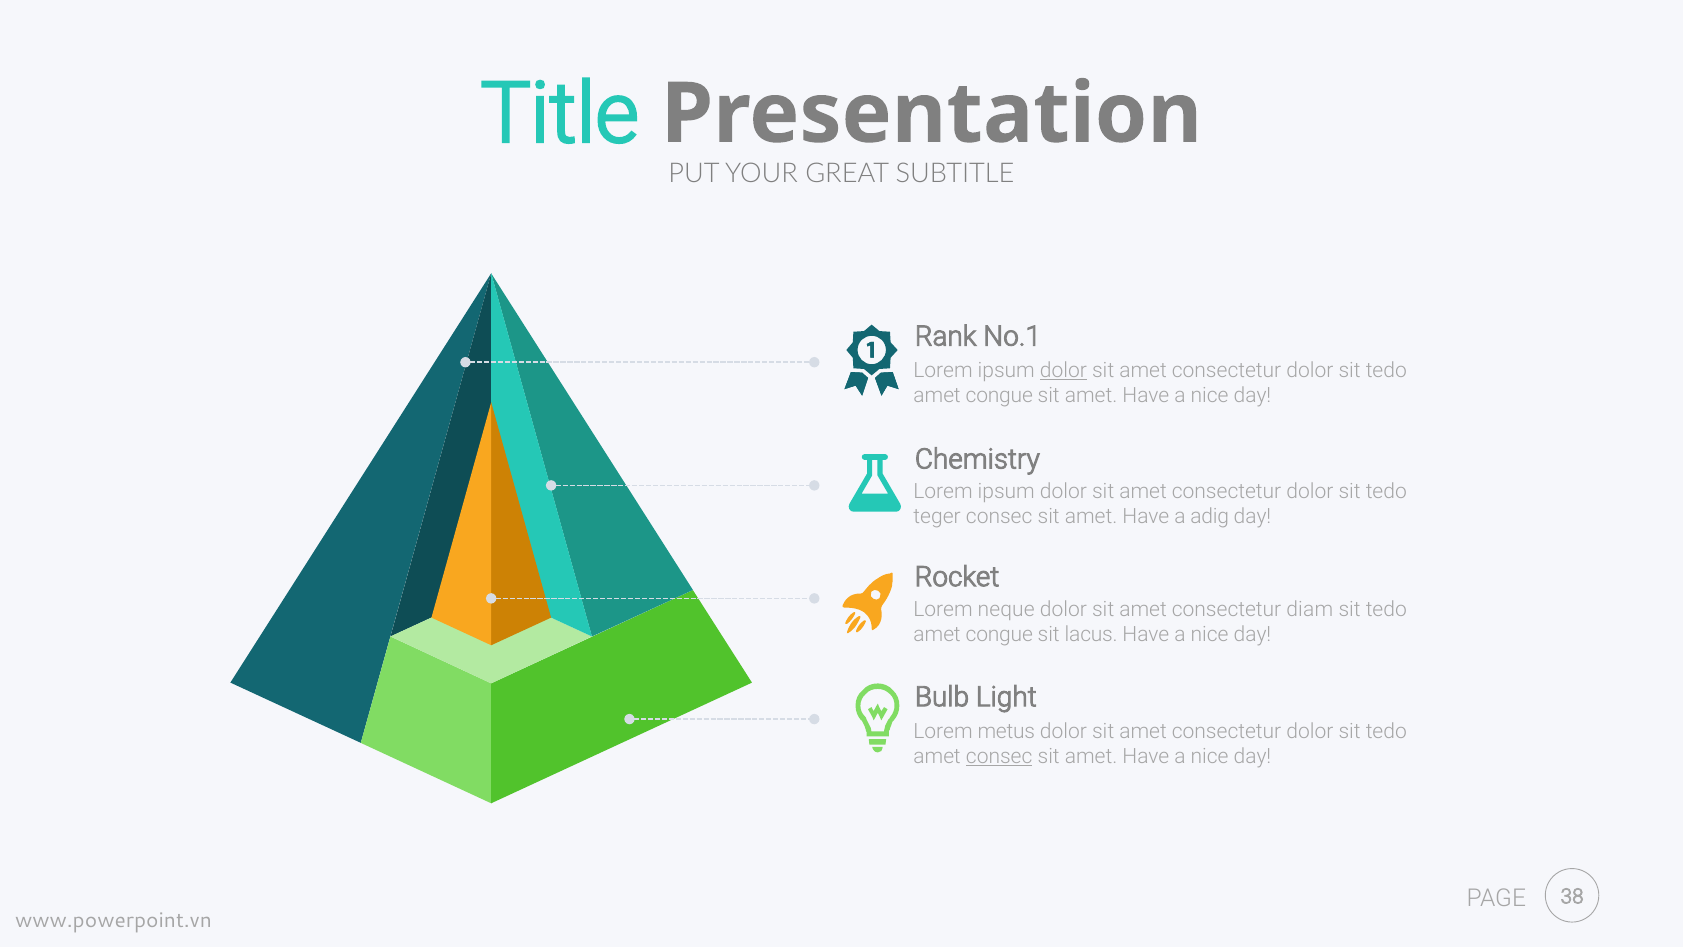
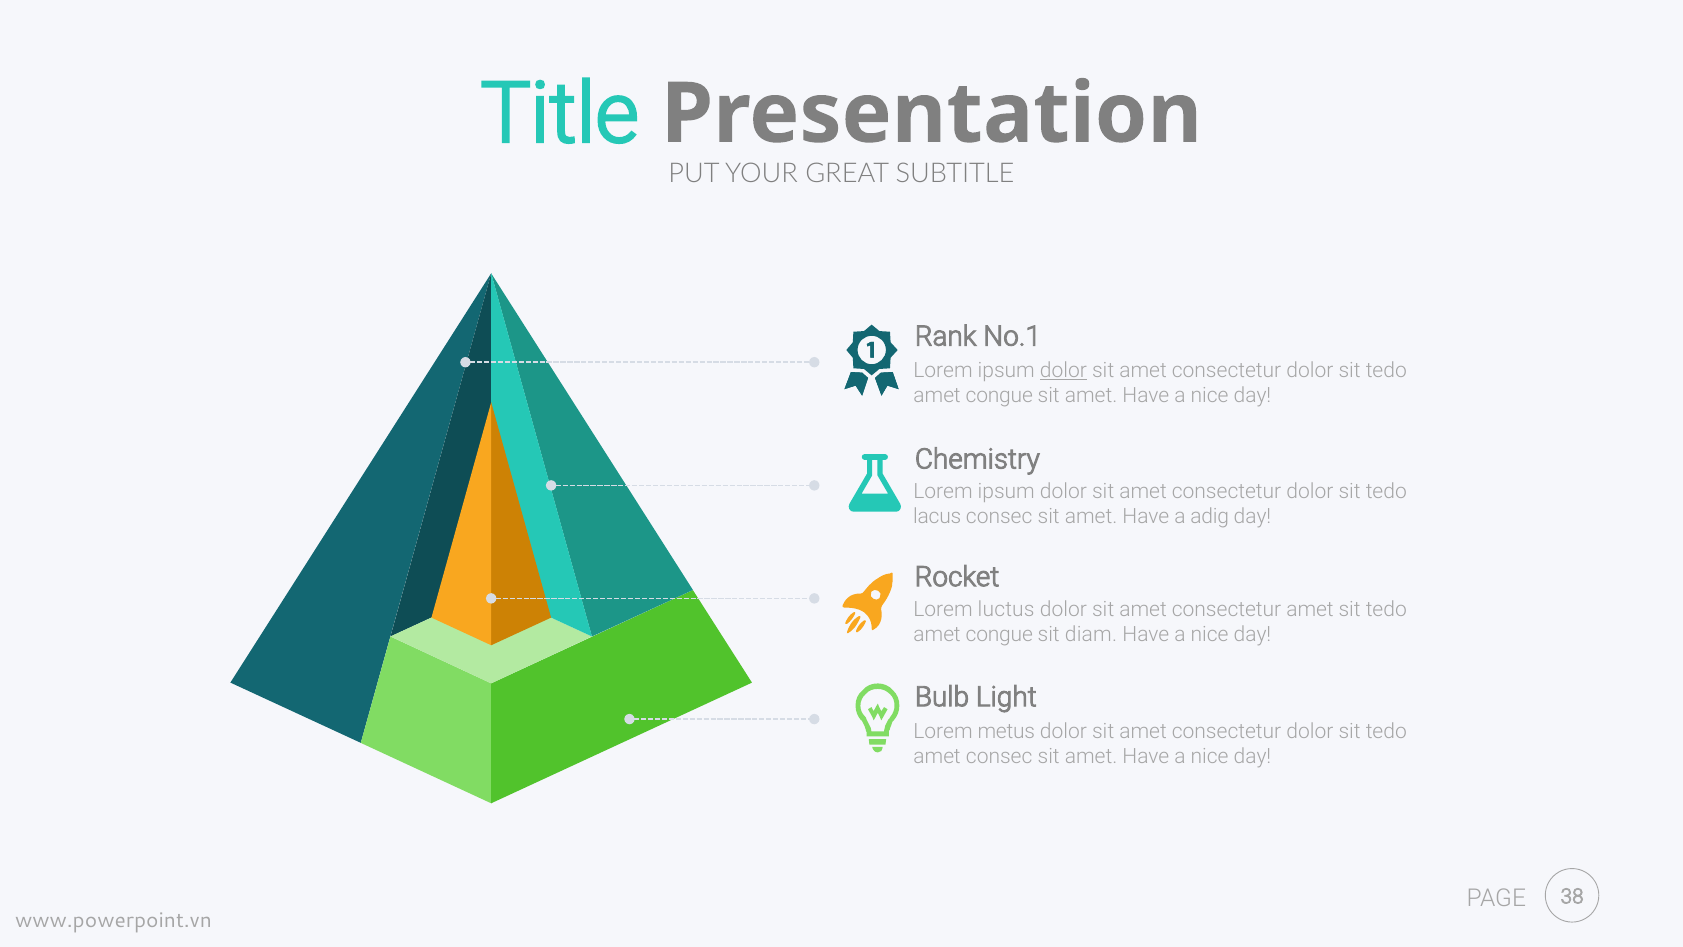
teger: teger -> lacus
neque: neque -> luctus
consectetur diam: diam -> amet
lacus: lacus -> diam
consec at (999, 756) underline: present -> none
